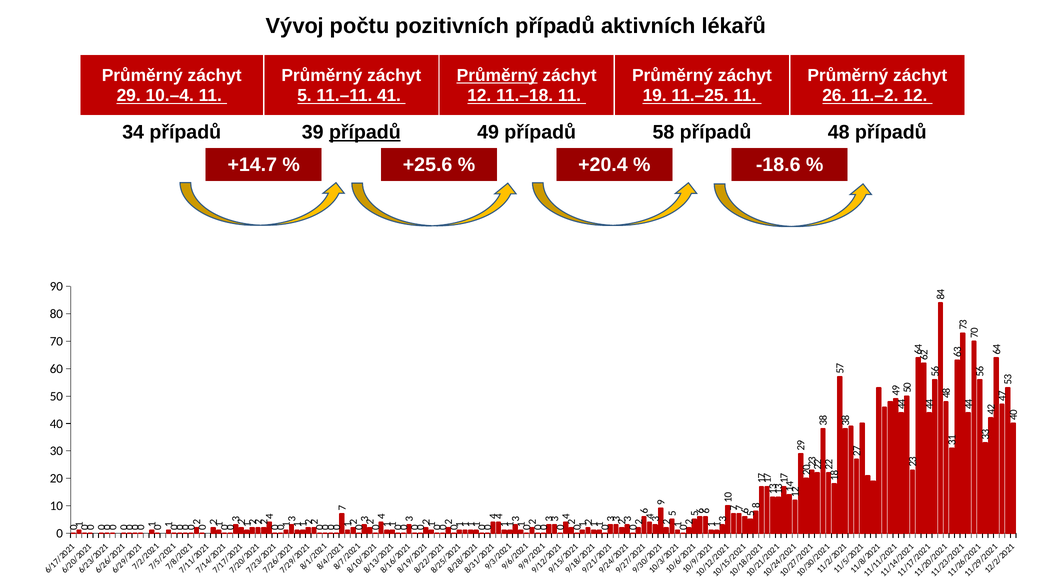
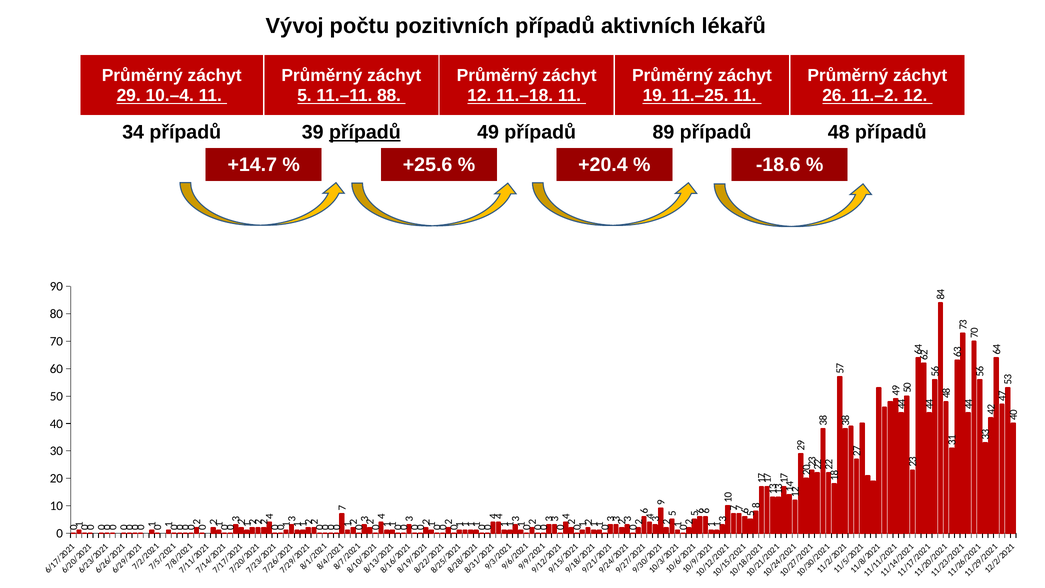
Průměrný at (497, 76) underline: present -> none
41: 41 -> 88
58: 58 -> 89
